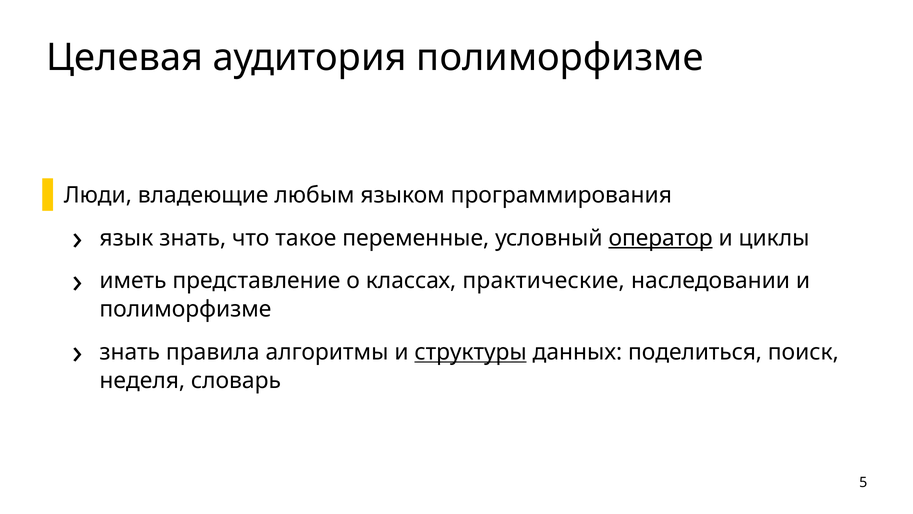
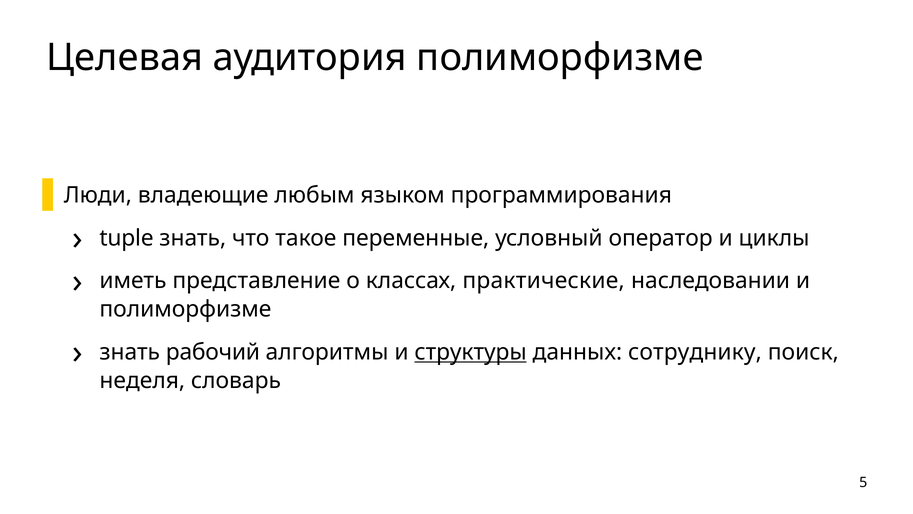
язык: язык -> tuple
оператор underline: present -> none
правила: правила -> рабочий
поделиться: поделиться -> сотруднику
